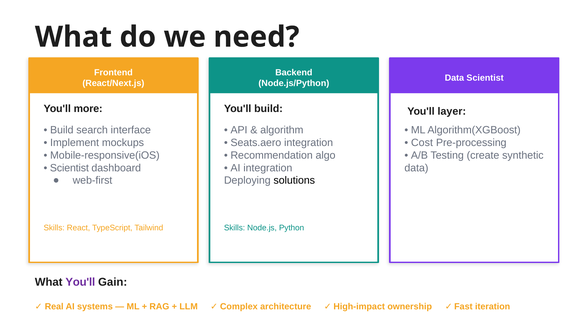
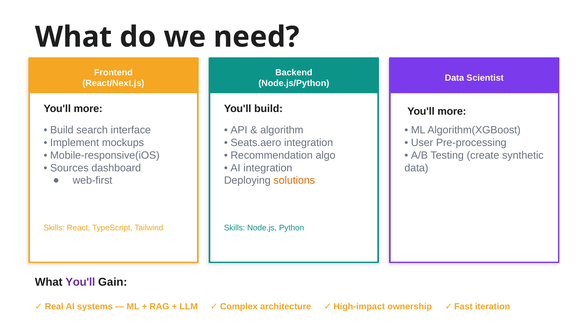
layer at (452, 111): layer -> more
Cost: Cost -> User
Scientist at (69, 168): Scientist -> Sources
solutions colour: black -> orange
